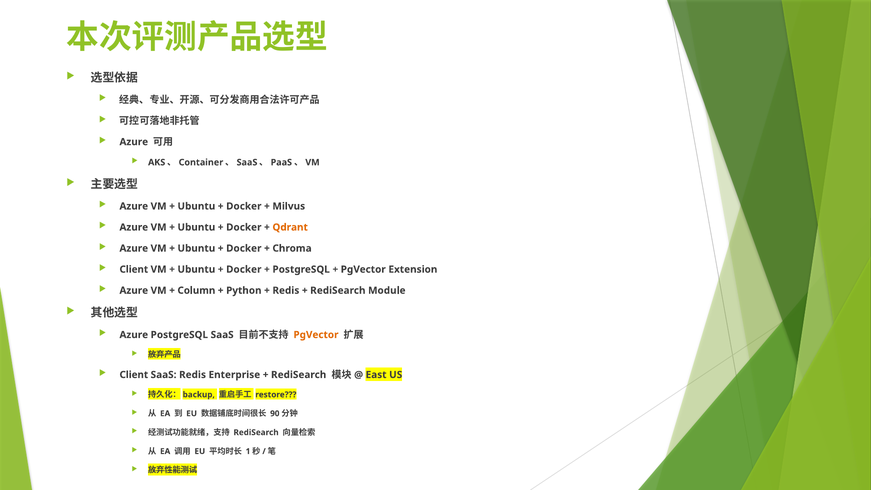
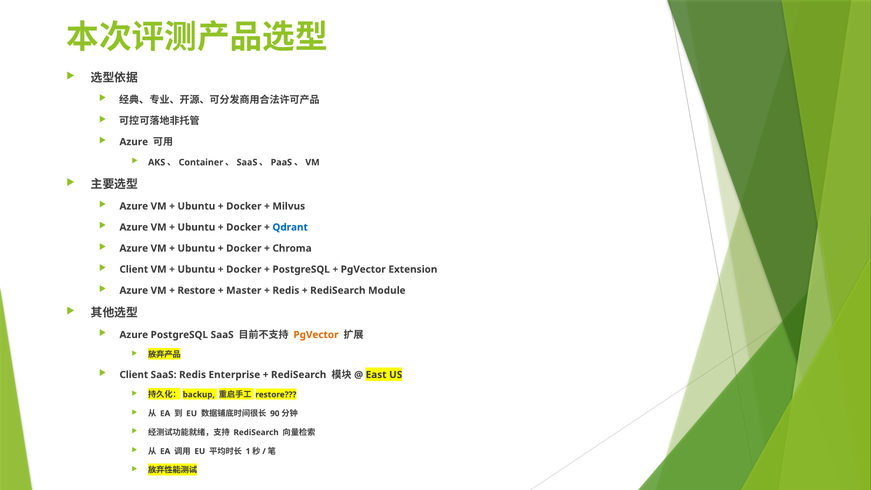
Qdrant colour: orange -> blue
Column at (196, 290): Column -> Restore
Python: Python -> Master
